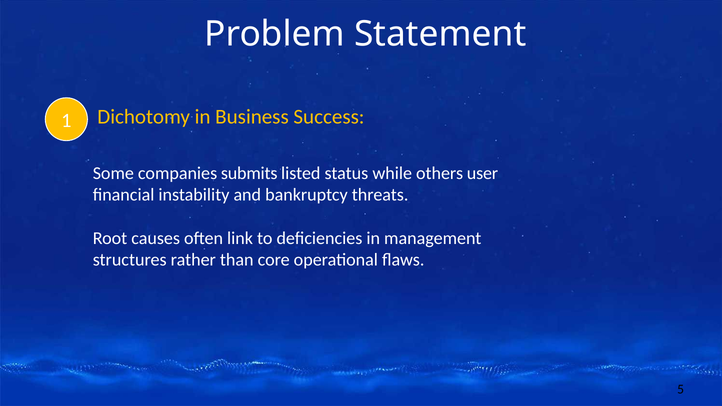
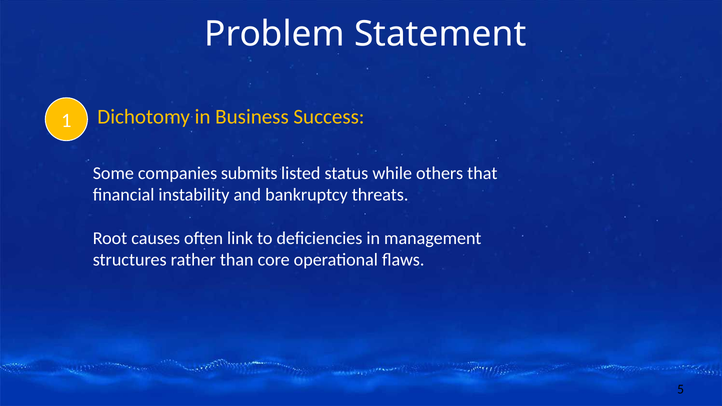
user: user -> that
